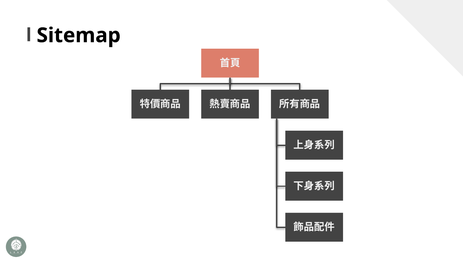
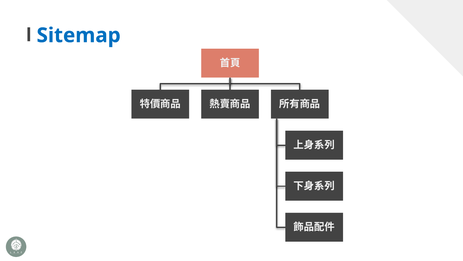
Sitemap colour: black -> blue
